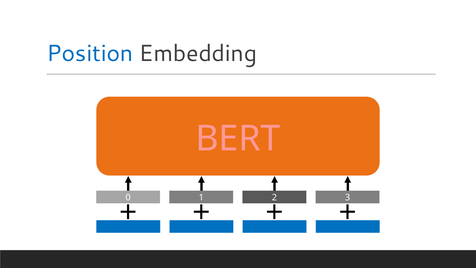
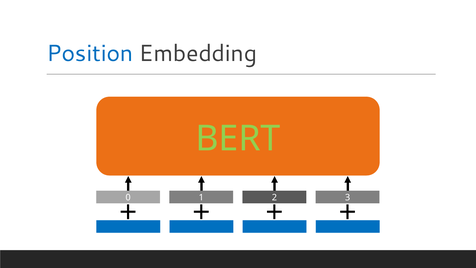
BERT colour: pink -> light green
